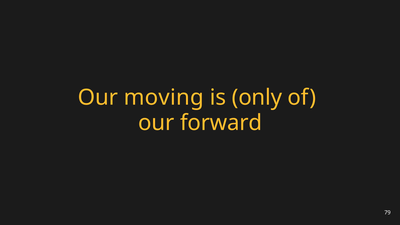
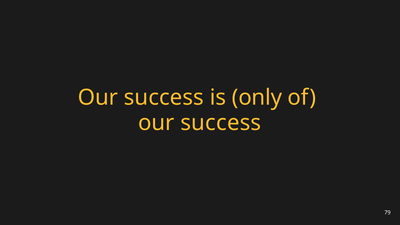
moving at (164, 98): moving -> success
forward at (221, 123): forward -> success
